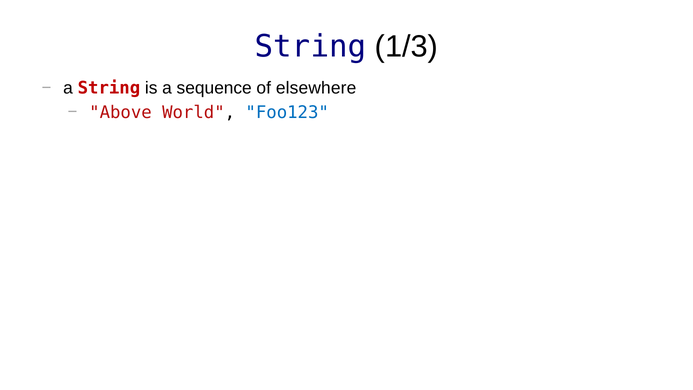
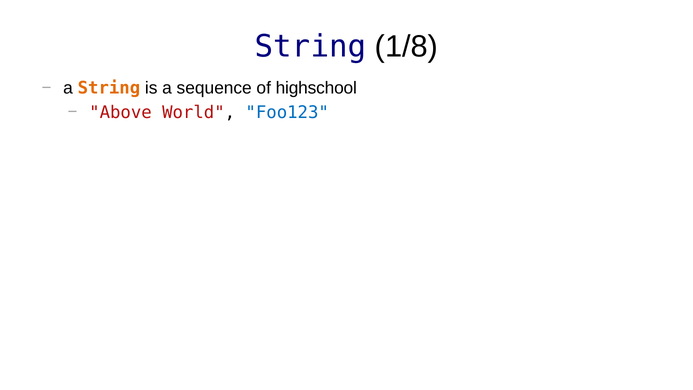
1/3: 1/3 -> 1/8
String at (109, 88) colour: red -> orange
elsewhere: elsewhere -> highschool
